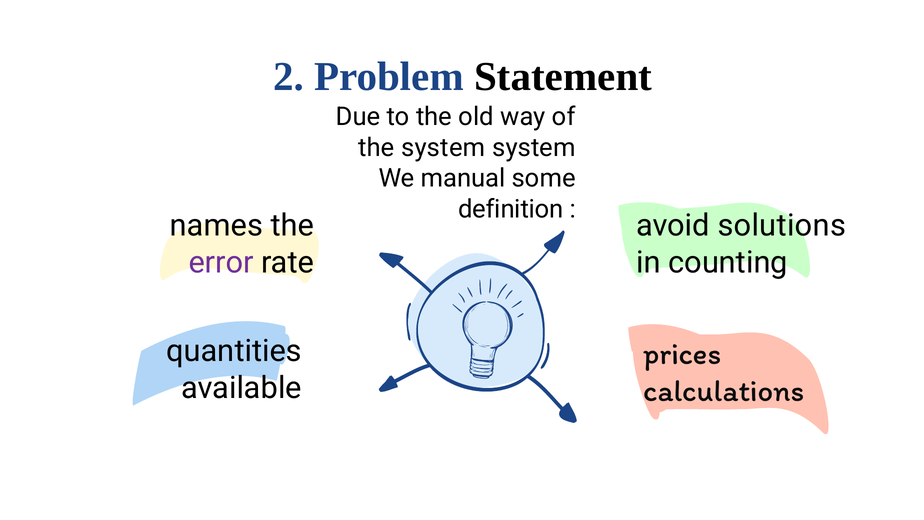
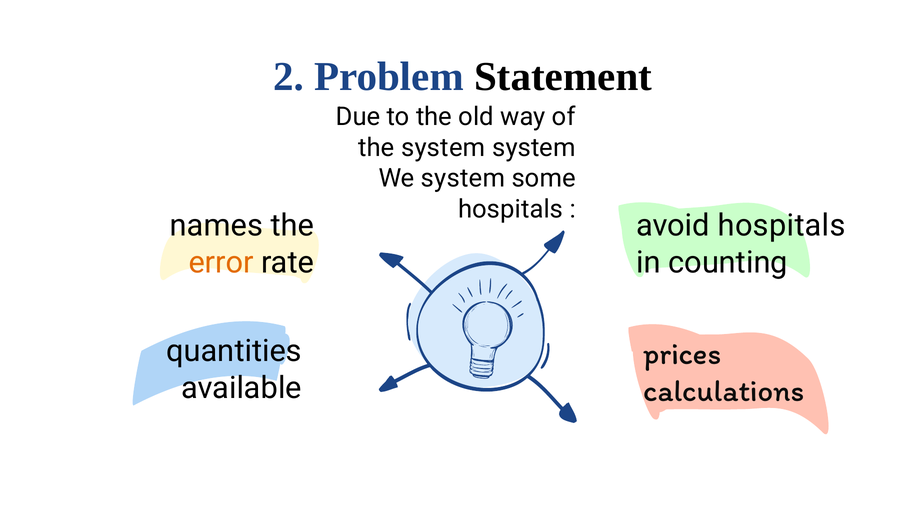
We manual: manual -> system
definition at (511, 209): definition -> hospitals
avoid solutions: solutions -> hospitals
error colour: purple -> orange
